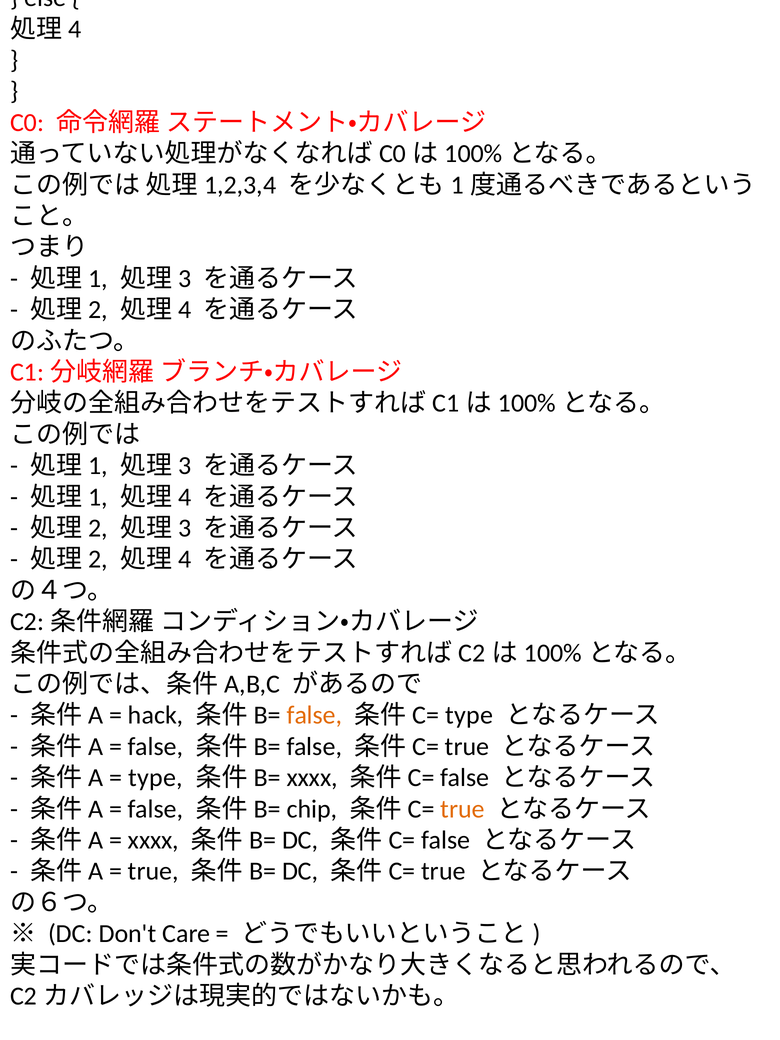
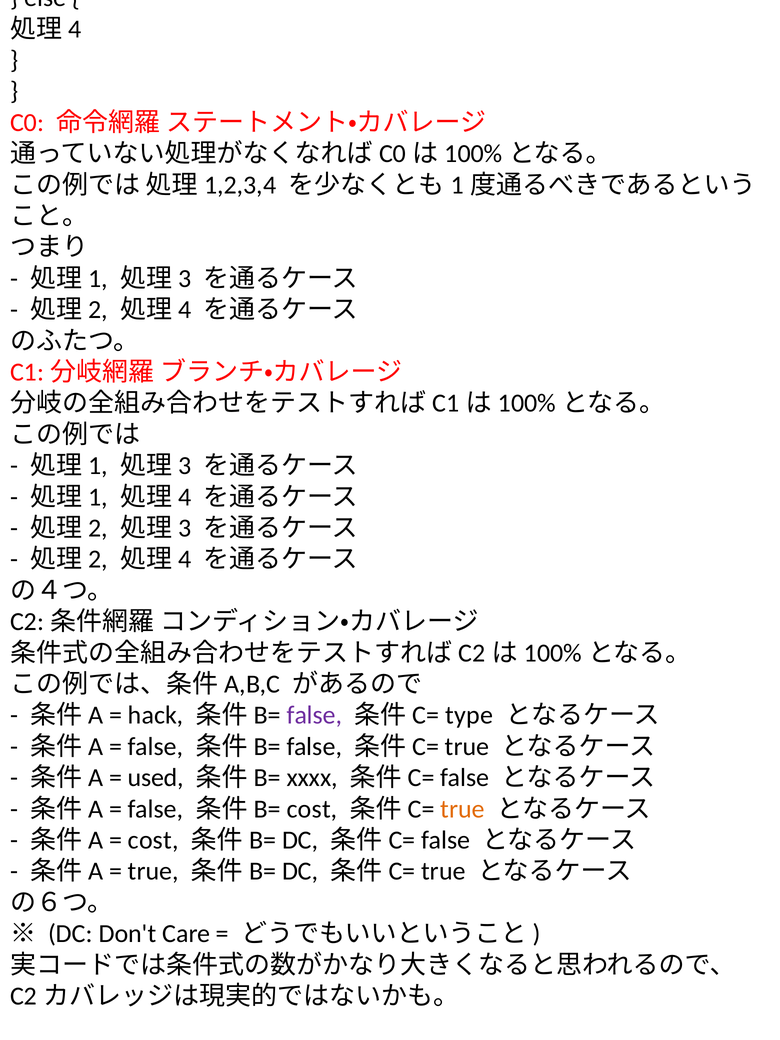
false at (314, 715) colour: orange -> purple
type at (155, 778): type -> used
chip at (312, 809): chip -> cost
xxxx at (153, 840): xxxx -> cost
